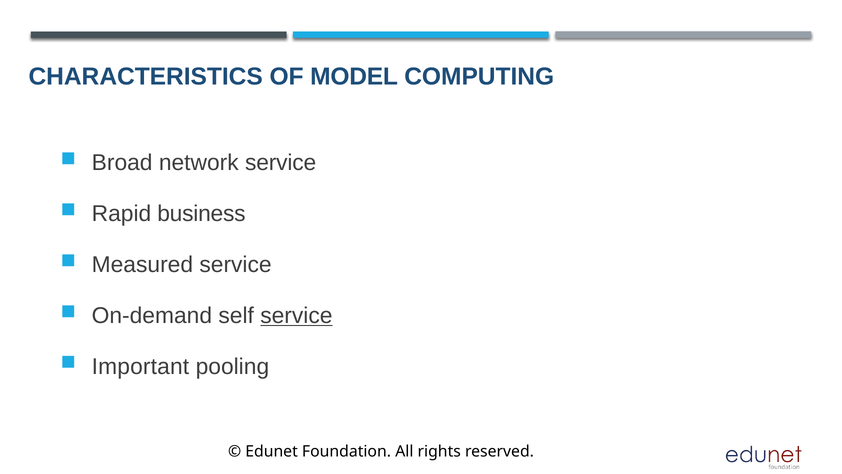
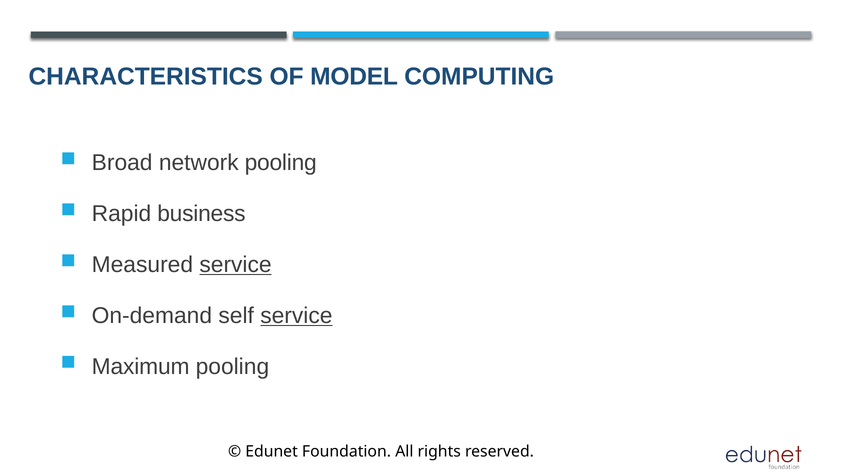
network service: service -> pooling
service at (236, 264) underline: none -> present
Important: Important -> Maximum
